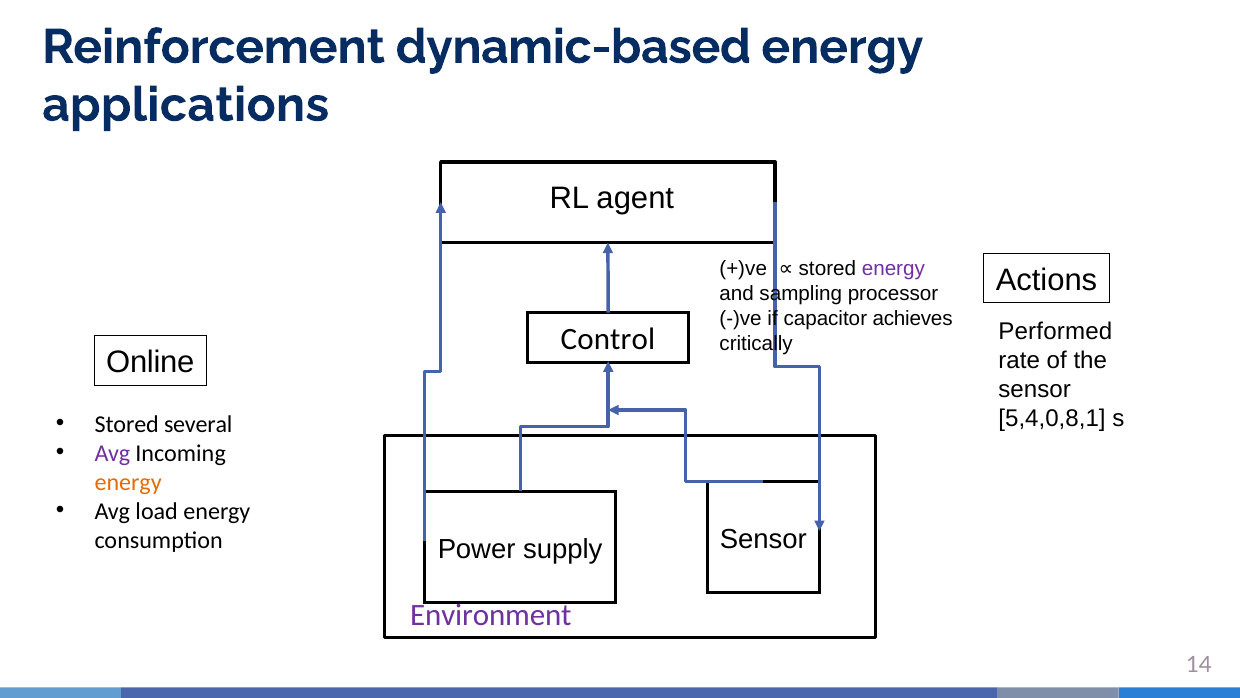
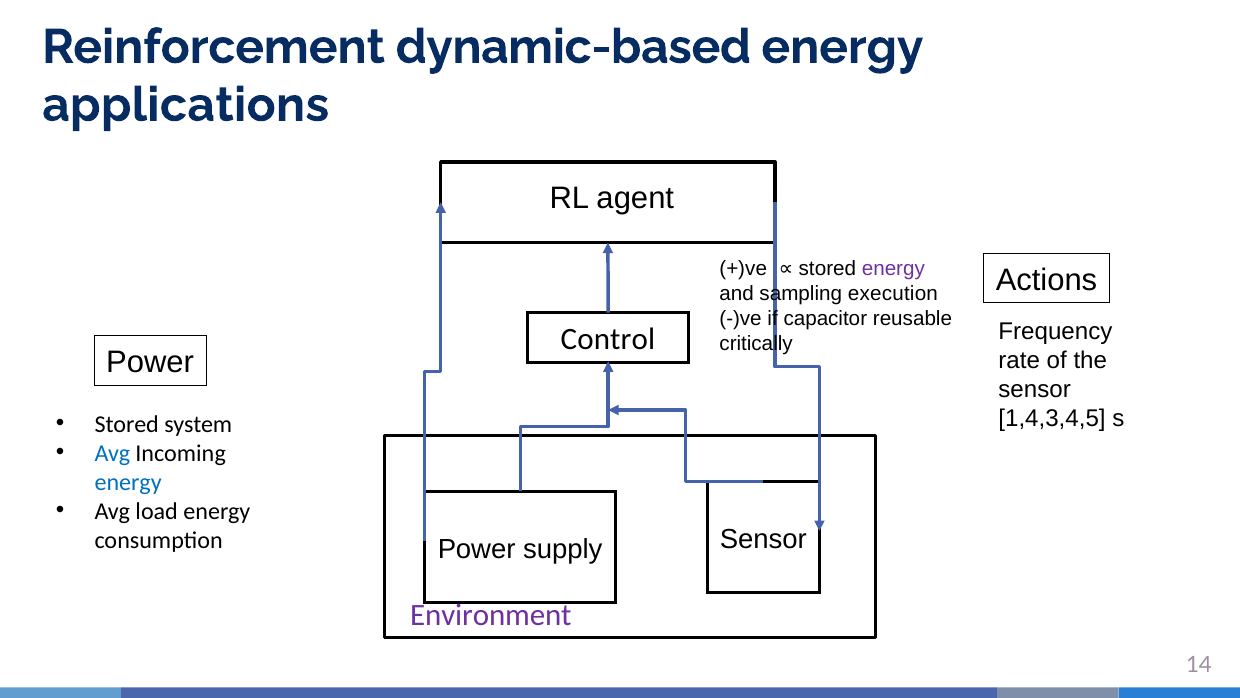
processor: processor -> execution
achieves: achieves -> reusable
Performed: Performed -> Frequency
Online at (150, 362): Online -> Power
5,4,0,8,1: 5,4,0,8,1 -> 1,4,3,4,5
several: several -> system
Avg at (112, 453) colour: purple -> blue
energy at (128, 482) colour: orange -> blue
